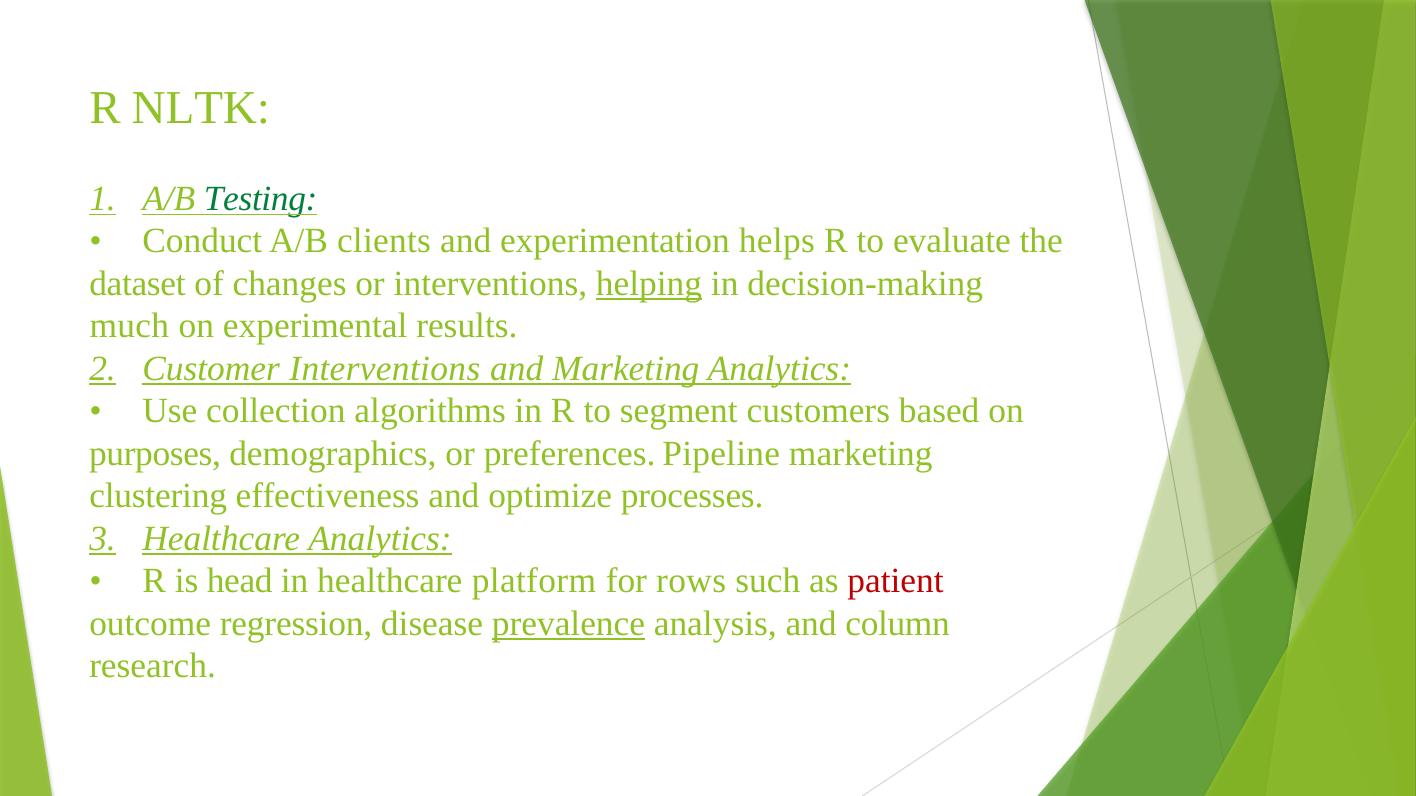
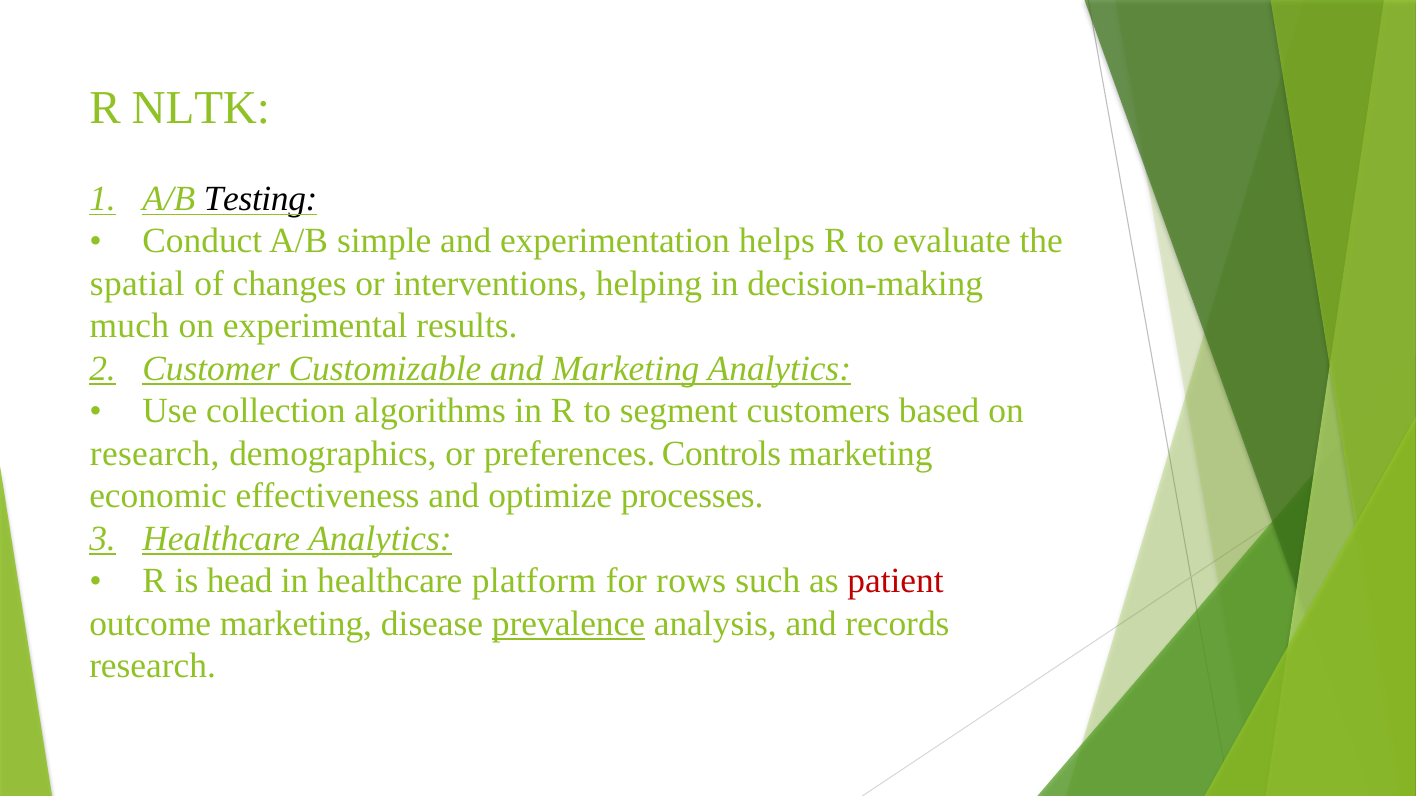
Testing colour: green -> black
clients: clients -> simple
dataset: dataset -> spatial
helping underline: present -> none
Customer Interventions: Interventions -> Customizable
purposes at (155, 454): purposes -> research
Pipeline: Pipeline -> Controls
clustering: clustering -> economic
outcome regression: regression -> marketing
column: column -> records
